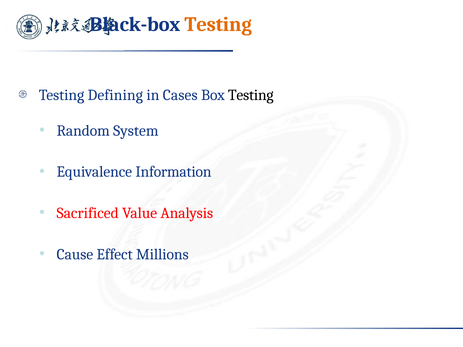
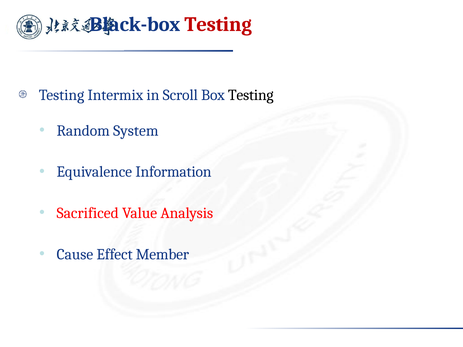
Testing at (218, 24) colour: orange -> red
Defining: Defining -> Intermix
Cases: Cases -> Scroll
Millions: Millions -> Member
